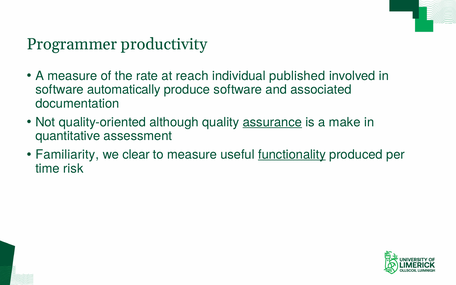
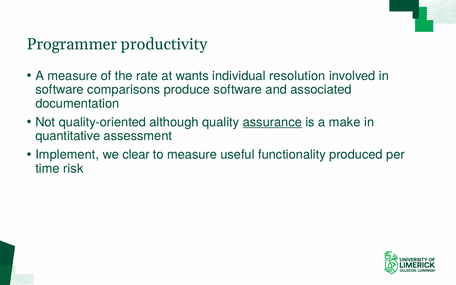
reach: reach -> wants
published: published -> resolution
automatically: automatically -> comparisons
Familiarity: Familiarity -> Implement
functionality underline: present -> none
